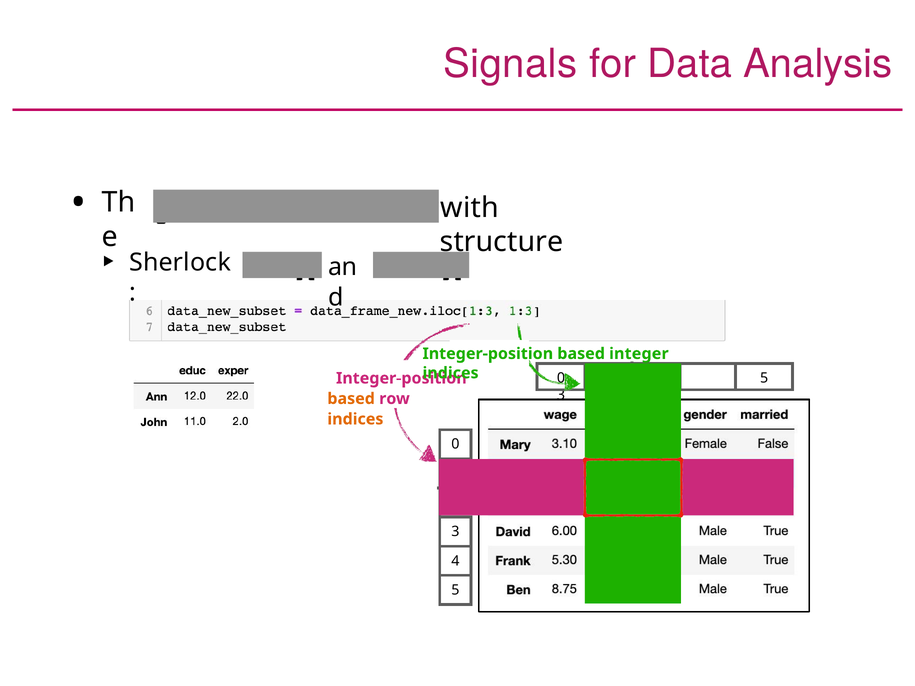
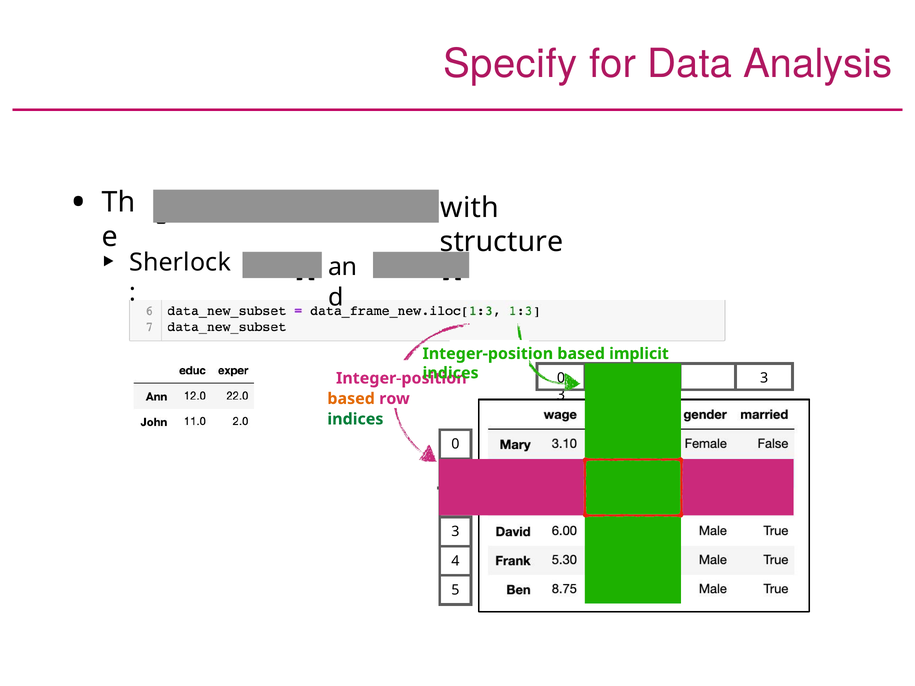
Signals: Signals -> Specify
integer: integer -> implicit
5 at (764, 378): 5 -> 3
indices at (355, 419) colour: orange -> green
